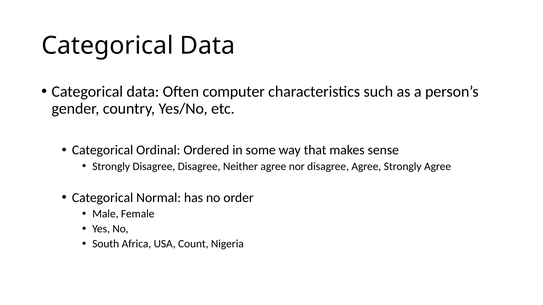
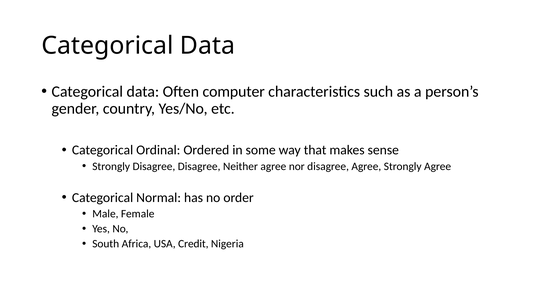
Count: Count -> Credit
